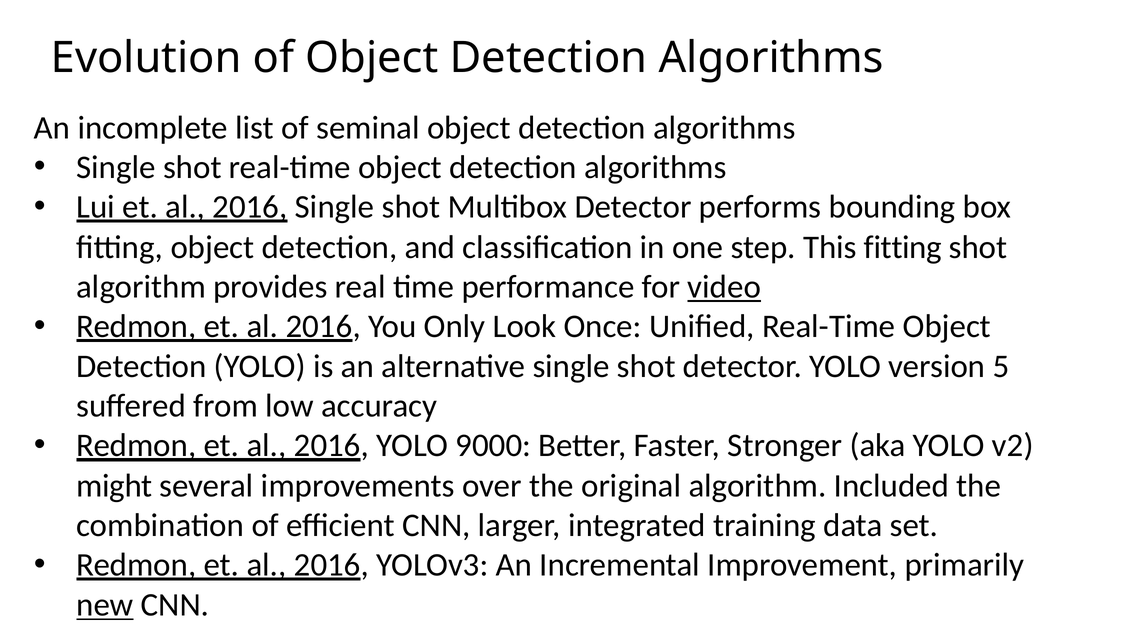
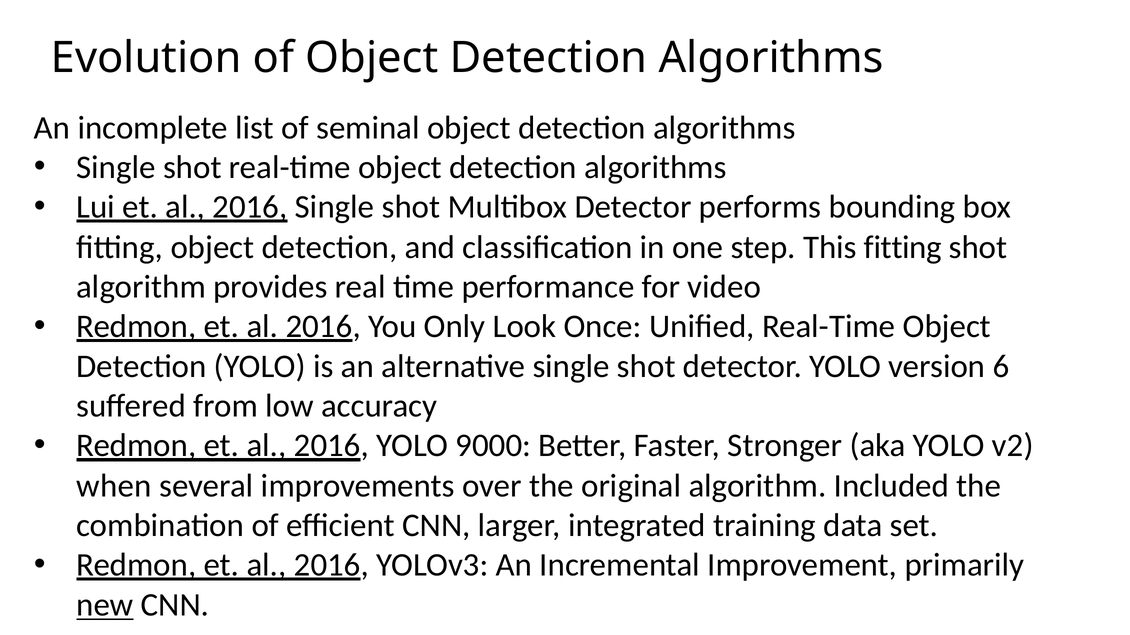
video underline: present -> none
5: 5 -> 6
might: might -> when
